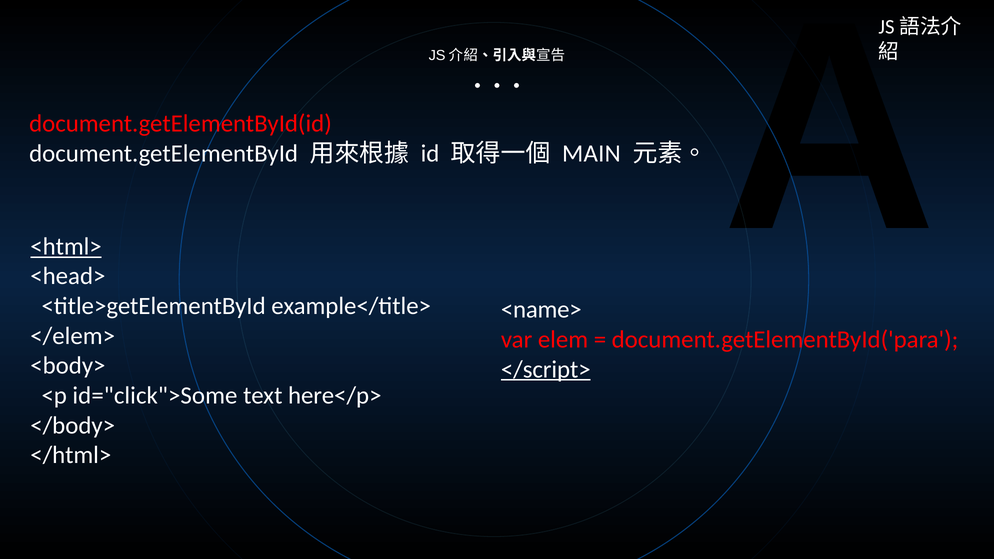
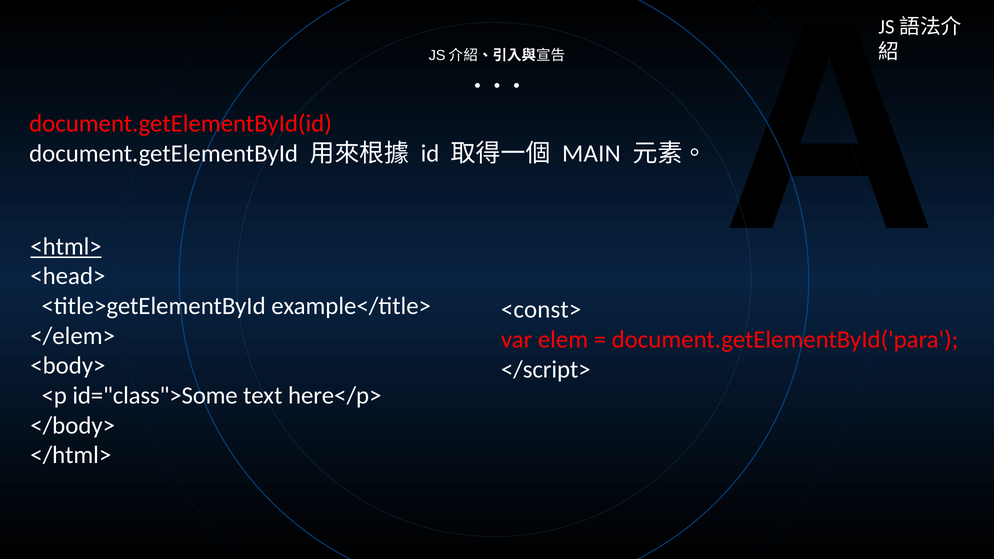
<name>: <name> -> <const>
</script> underline: present -> none
id="click">Some: id="click">Some -> id="class">Some
